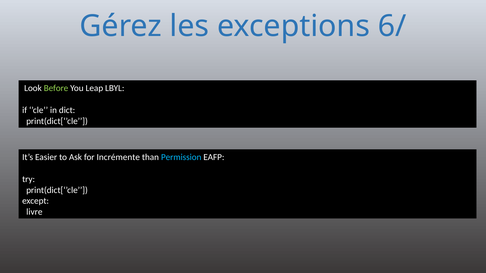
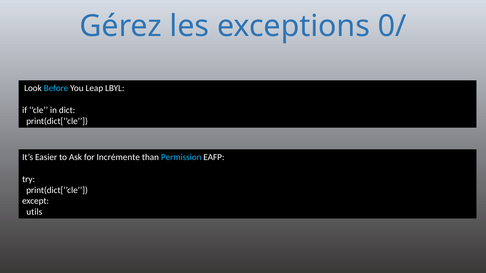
6/: 6/ -> 0/
Before colour: light green -> light blue
livre: livre -> utils
